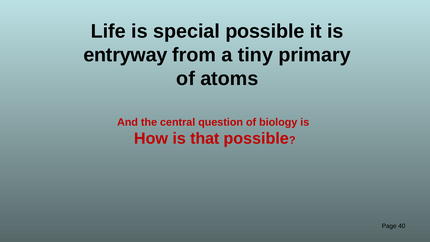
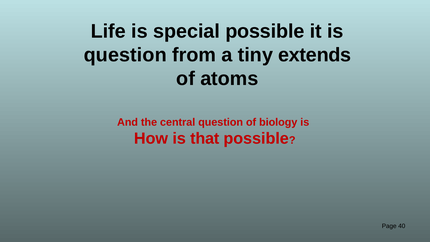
entryway at (125, 55): entryway -> question
primary: primary -> extends
